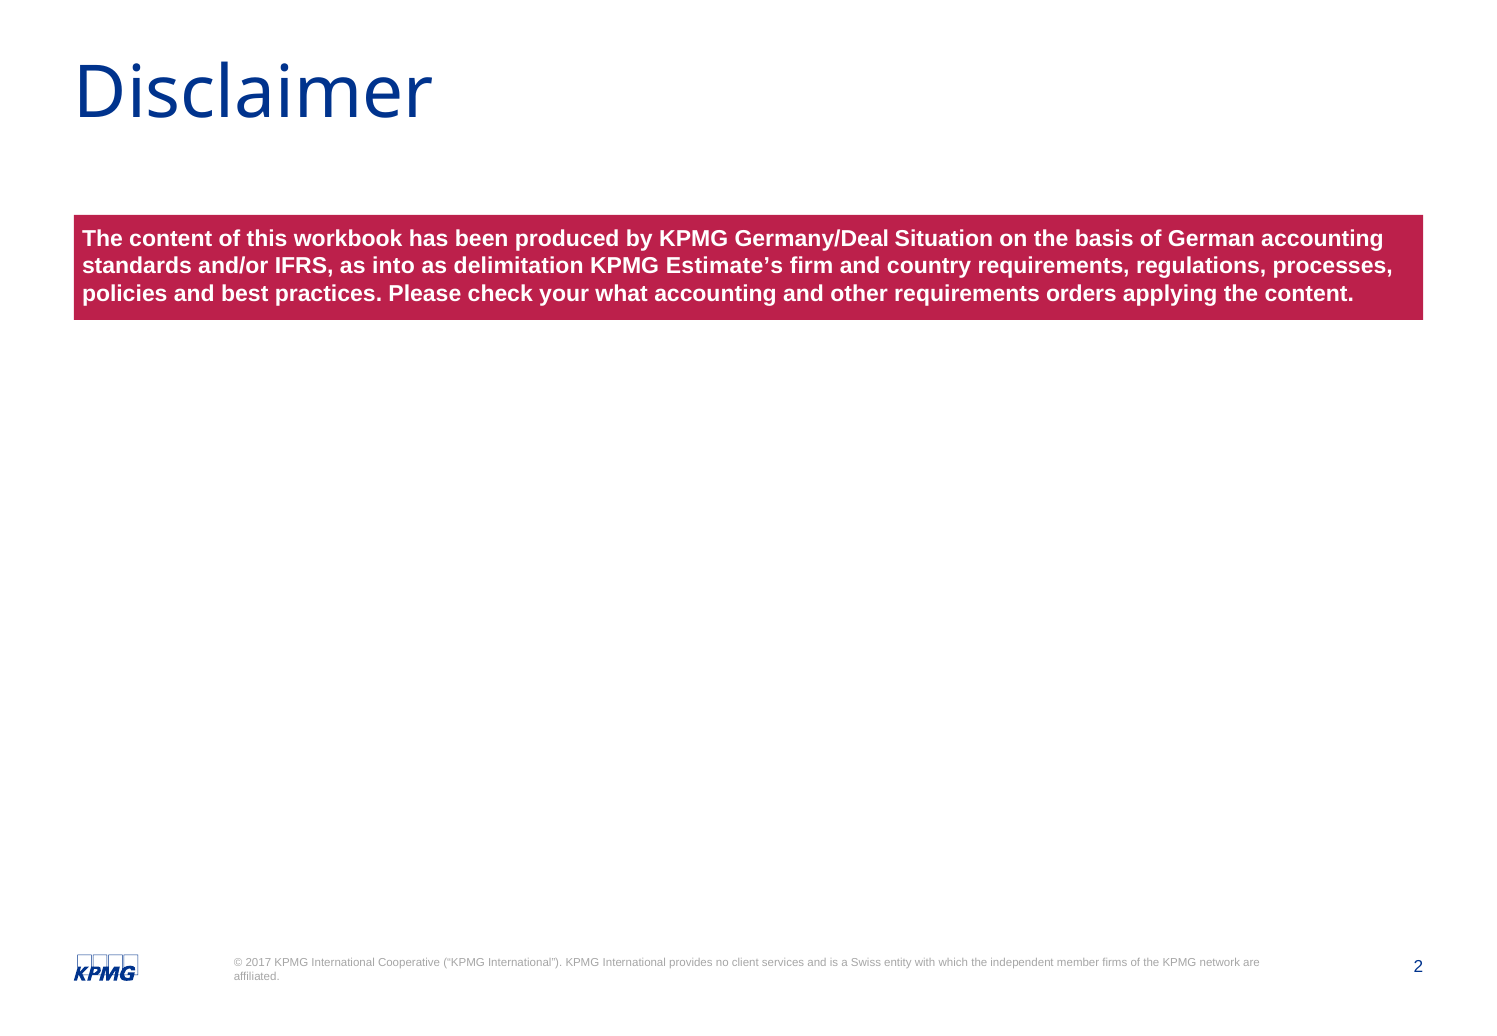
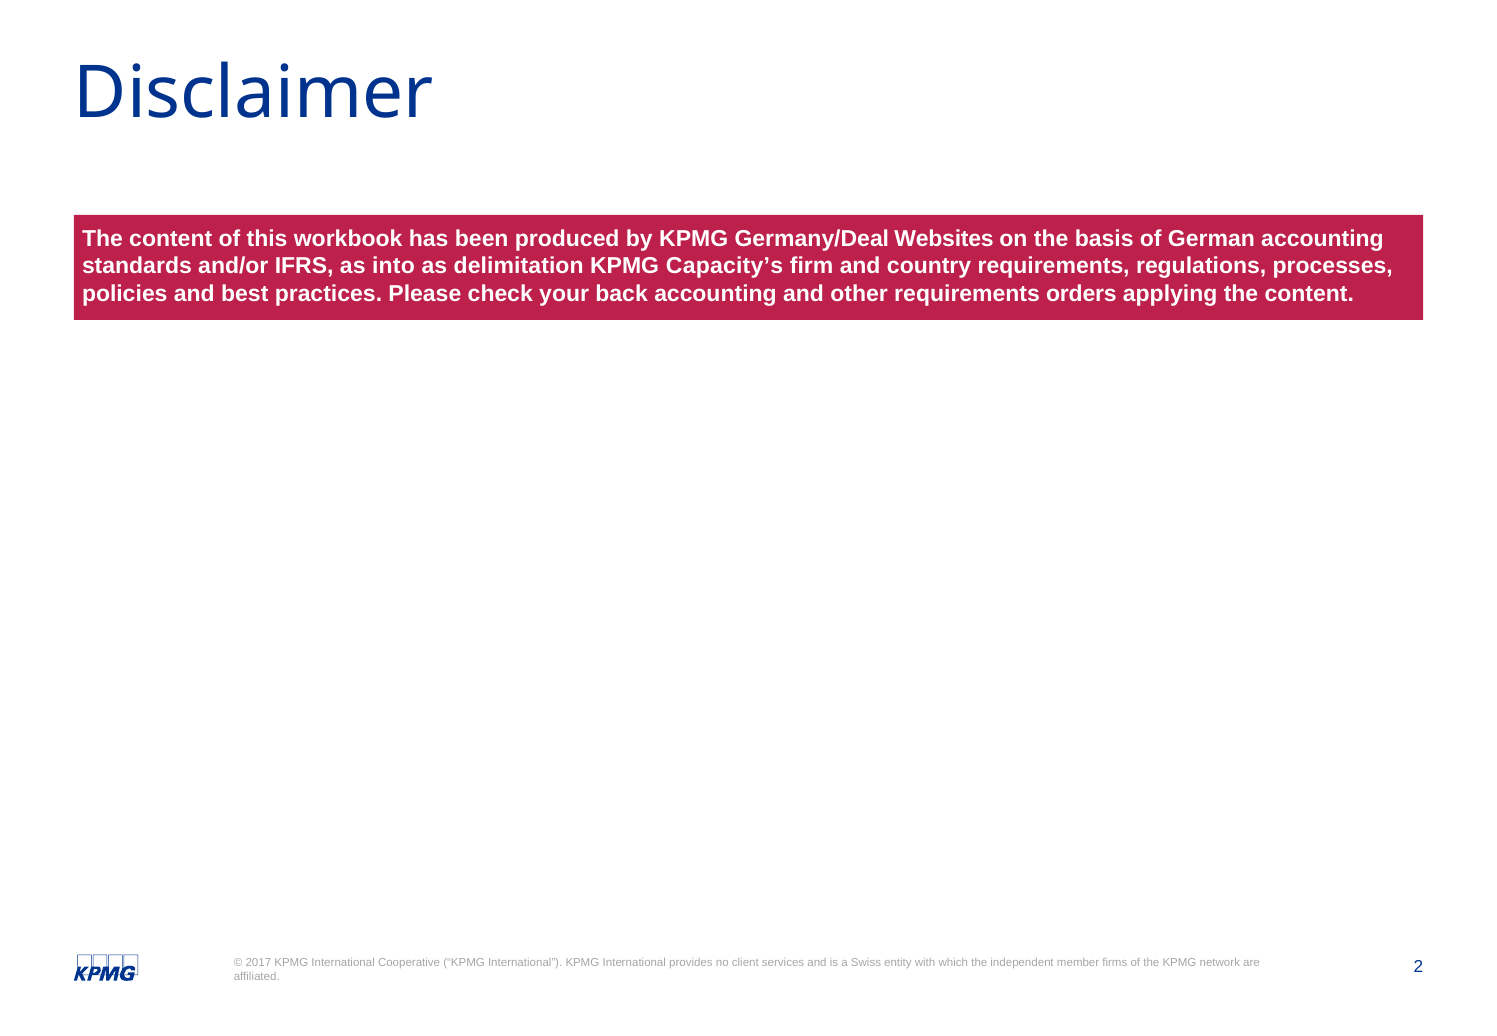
Situation: Situation -> Websites
Estimate’s: Estimate’s -> Capacity’s
what: what -> back
